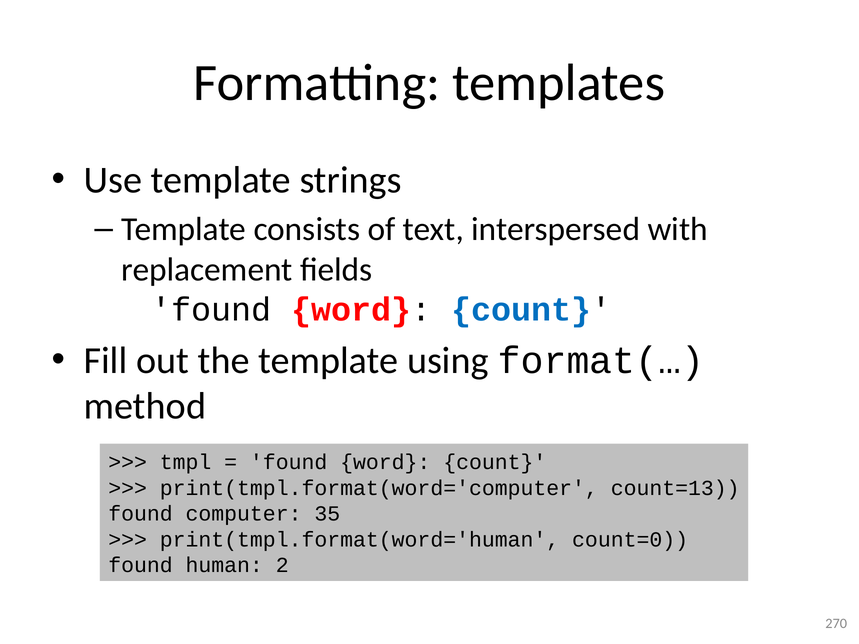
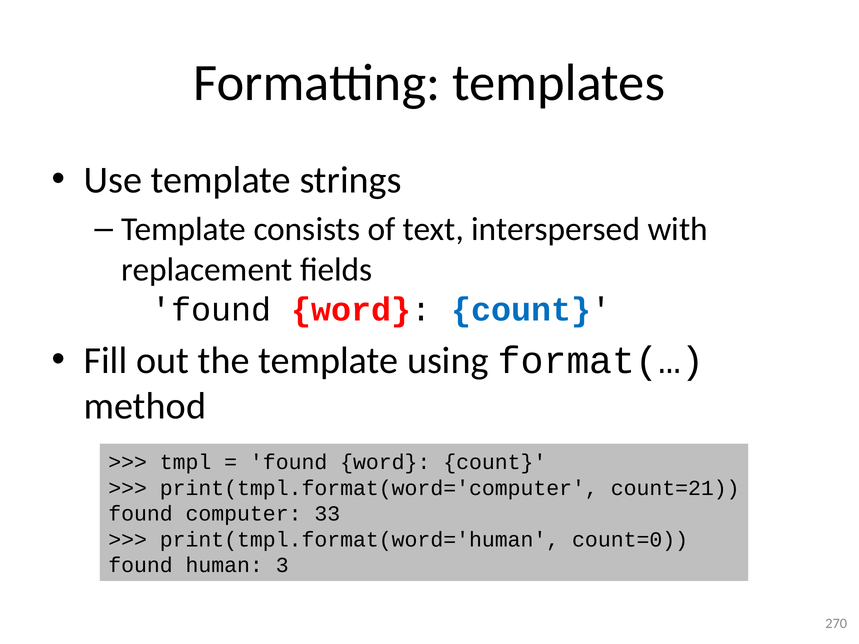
count=13: count=13 -> count=21
35: 35 -> 33
2: 2 -> 3
